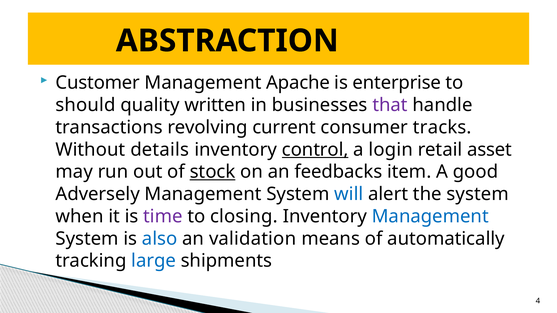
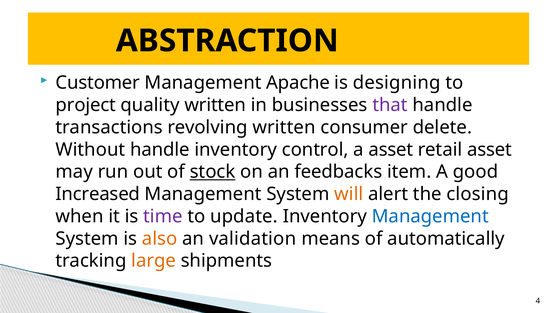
enterprise: enterprise -> designing
should: should -> project
revolving current: current -> written
tracks: tracks -> delete
Without details: details -> handle
control underline: present -> none
a login: login -> asset
Adversely: Adversely -> Increased
will colour: blue -> orange
the system: system -> closing
closing: closing -> update
also colour: blue -> orange
large colour: blue -> orange
